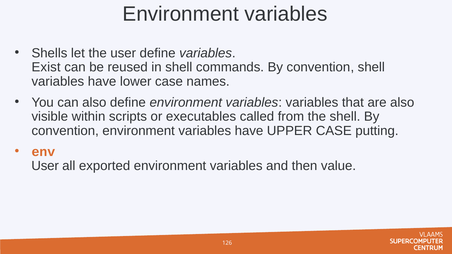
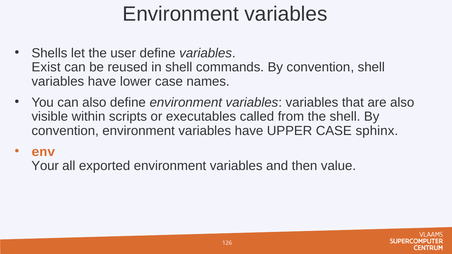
putting: putting -> sphinx
User at (45, 166): User -> Your
